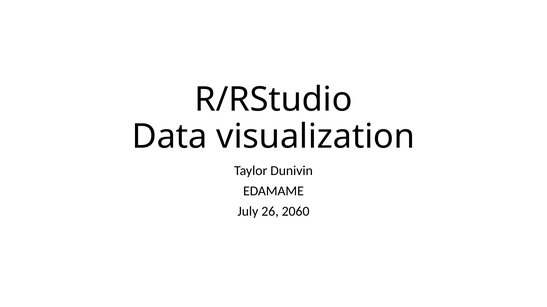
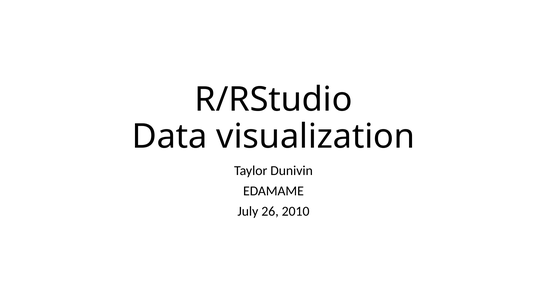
2060: 2060 -> 2010
